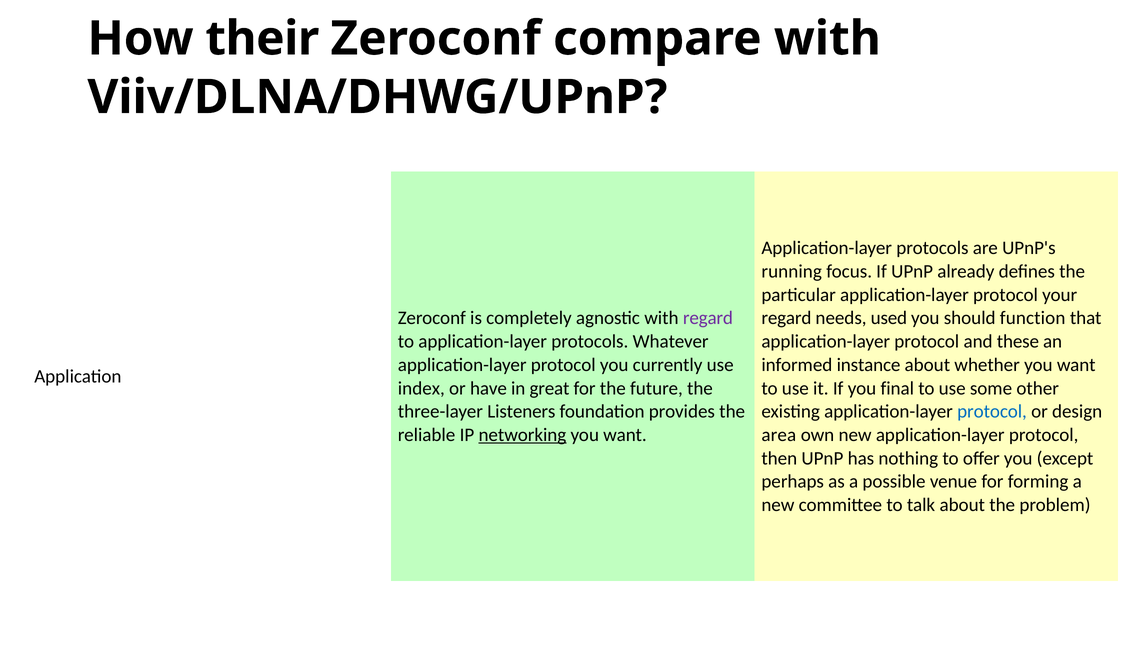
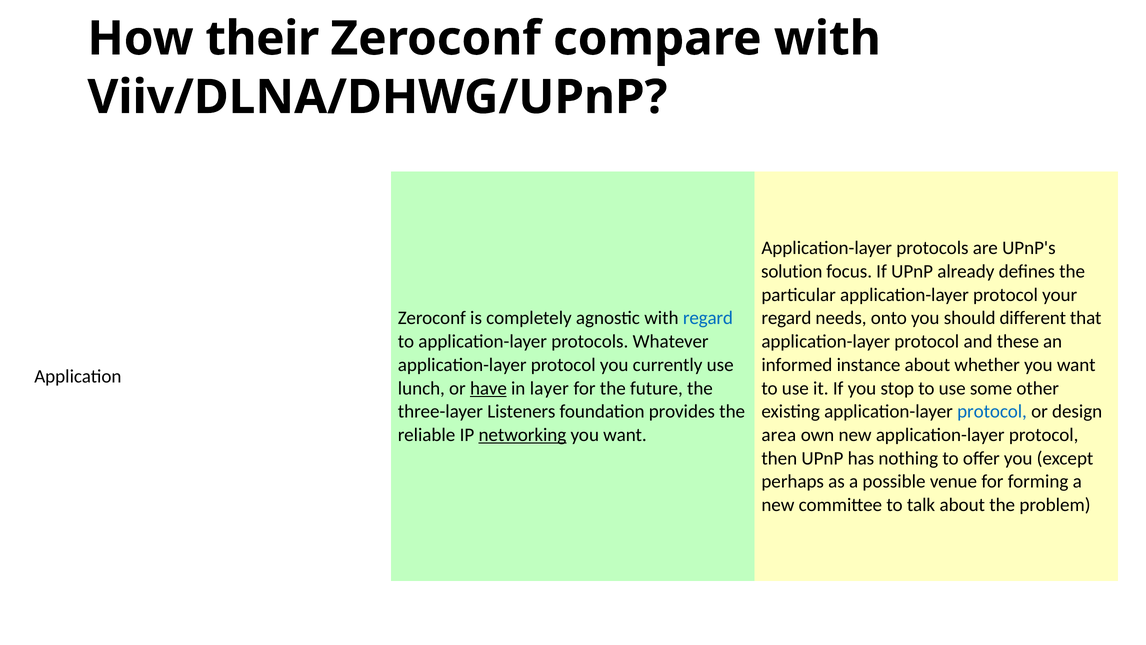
running: running -> solution
regard at (708, 318) colour: purple -> blue
used: used -> onto
function: function -> different
index: index -> lunch
have underline: none -> present
great: great -> layer
final: final -> stop
